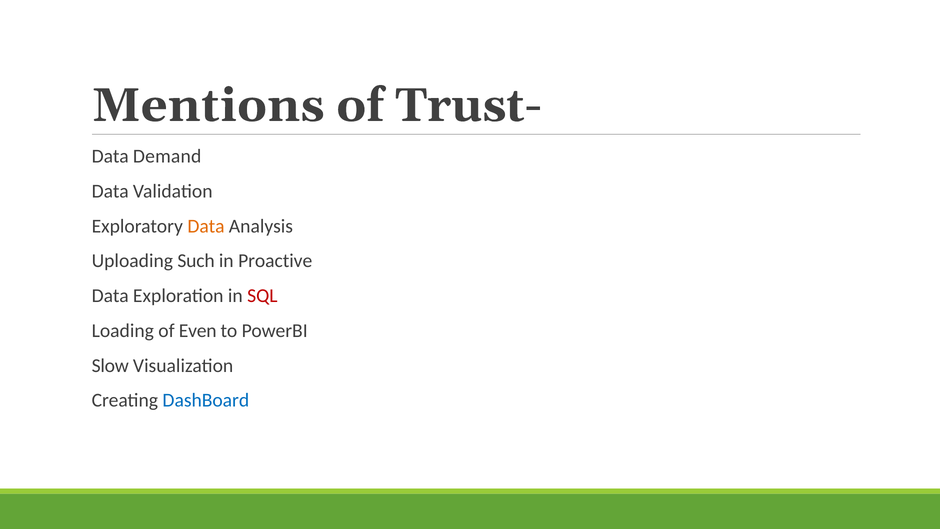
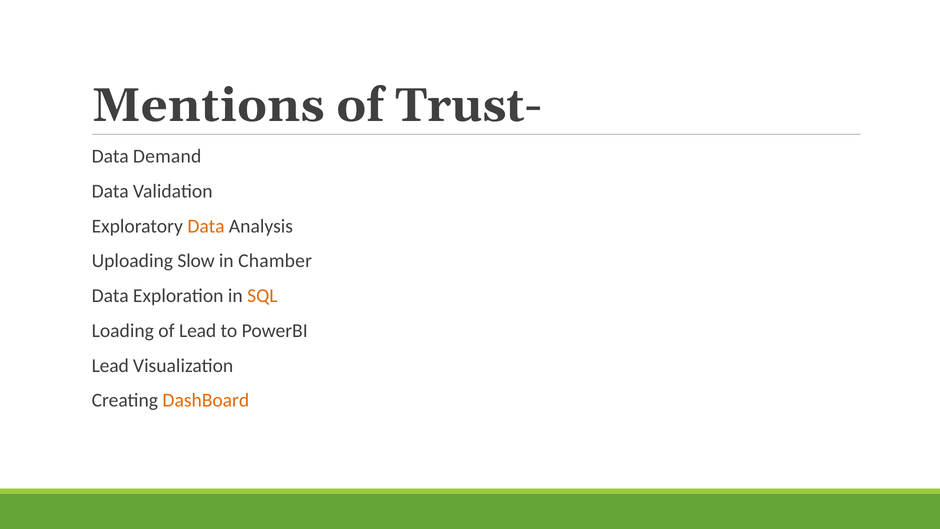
Such: Such -> Slow
Proactive: Proactive -> Chamber
SQL colour: red -> orange
of Even: Even -> Lead
Slow at (110, 365): Slow -> Lead
DashBoard colour: blue -> orange
